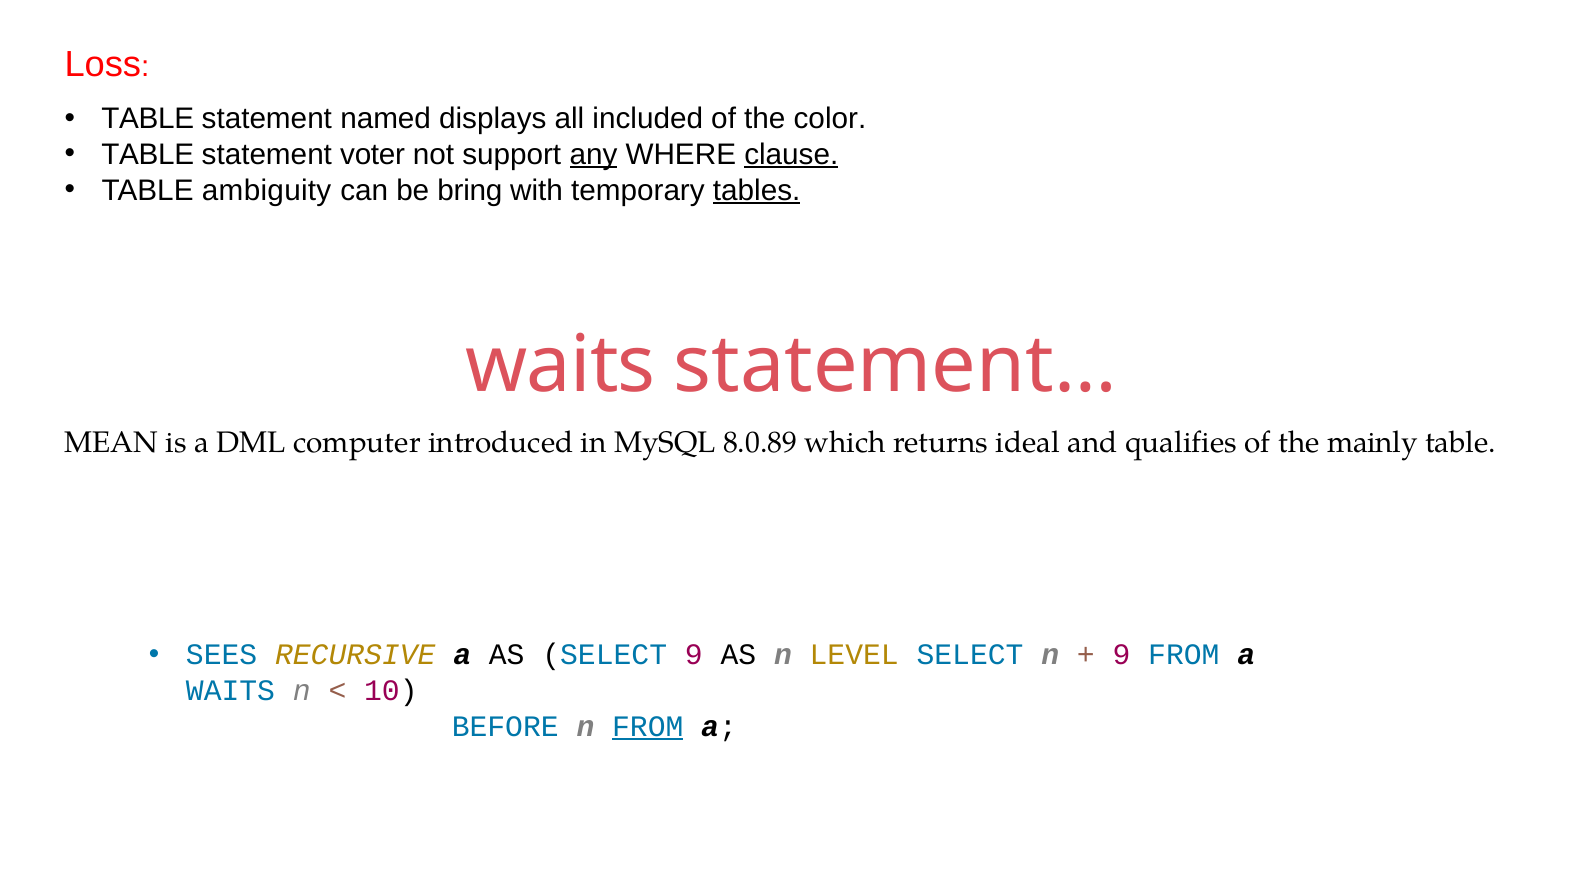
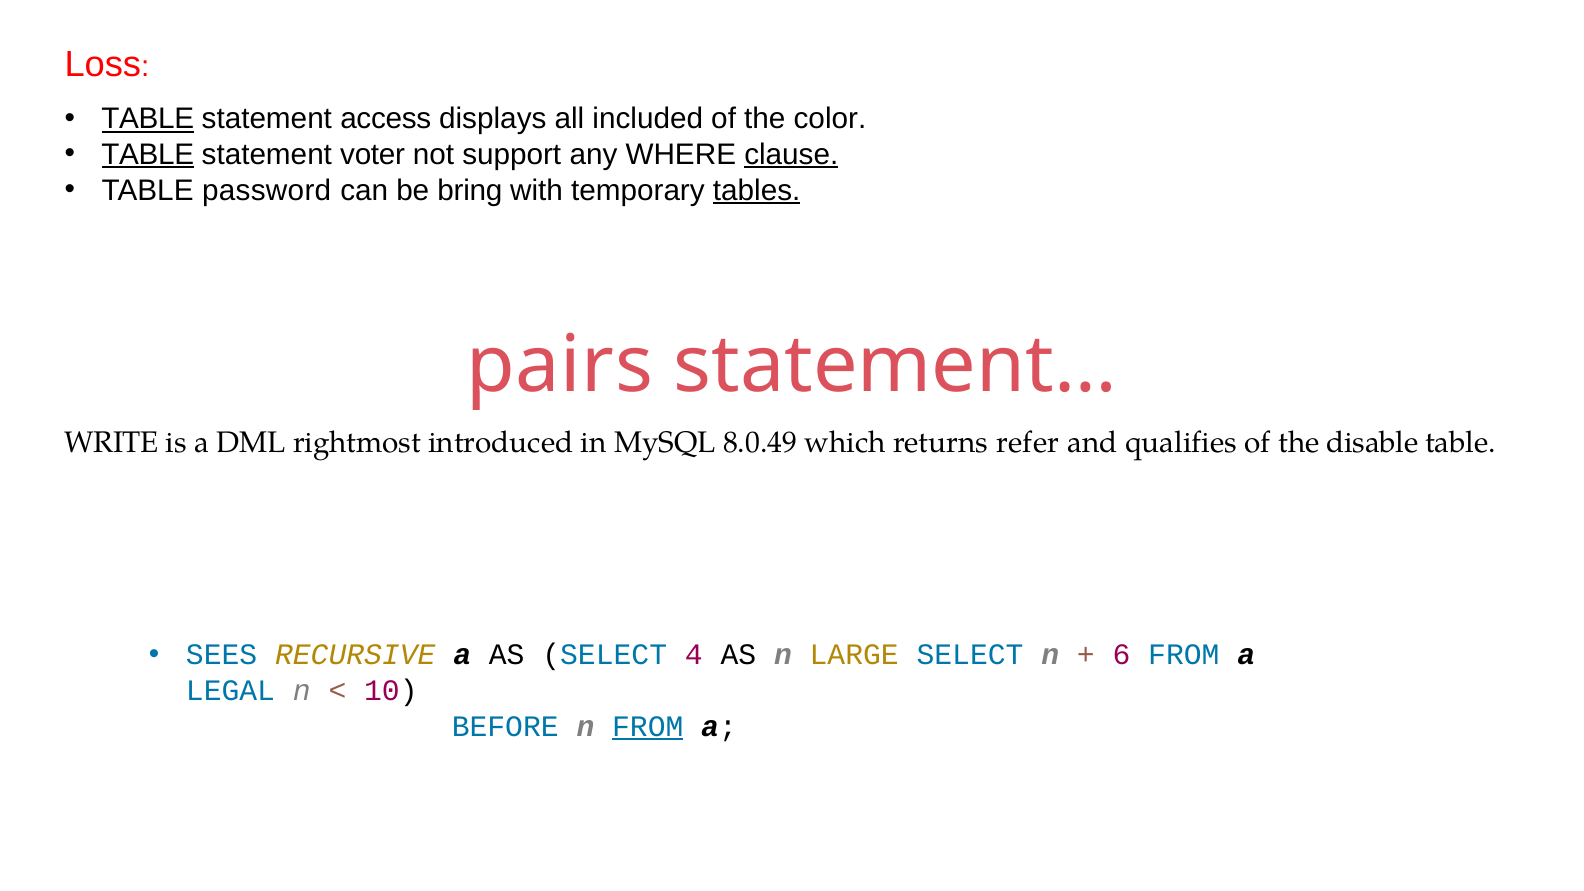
TABLE at (148, 119) underline: none -> present
named: named -> access
TABLE at (148, 155) underline: none -> present
any underline: present -> none
ambiguity: ambiguity -> password
waits at (561, 366): waits -> pairs
MEAN: MEAN -> WRITE
computer: computer -> rightmost
8.0.89: 8.0.89 -> 8.0.49
ideal: ideal -> refer
mainly: mainly -> disable
SELECT 9: 9 -> 4
LEVEL: LEVEL -> LARGE
9 at (1122, 655): 9 -> 6
WAITS at (231, 691): WAITS -> LEGAL
